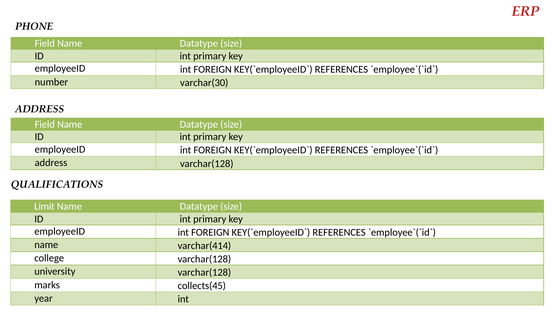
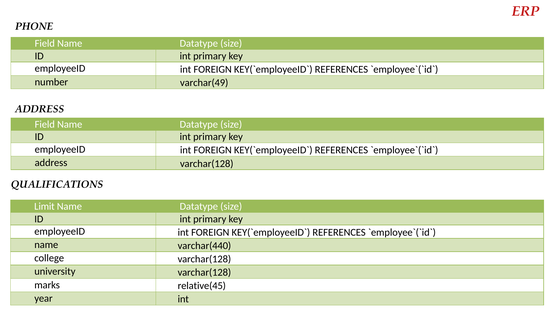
varchar(30: varchar(30 -> varchar(49
varchar(414: varchar(414 -> varchar(440
collects(45: collects(45 -> relative(45
